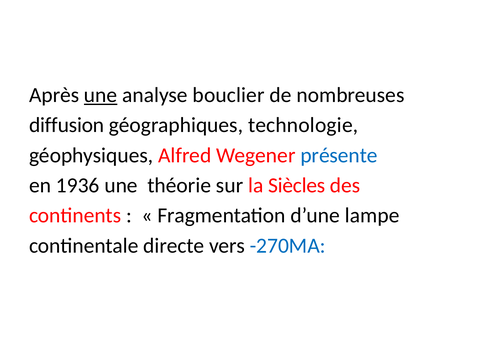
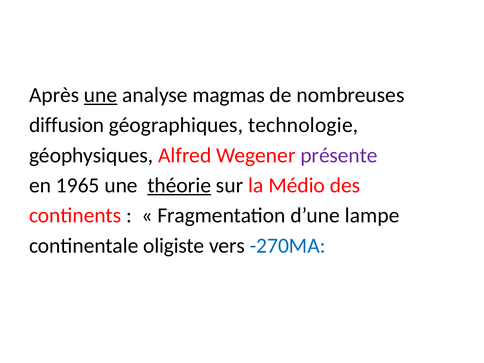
bouclier: bouclier -> magmas
présente colour: blue -> purple
1936: 1936 -> 1965
théorie underline: none -> present
Siècles: Siècles -> Médio
directe: directe -> oligiste
